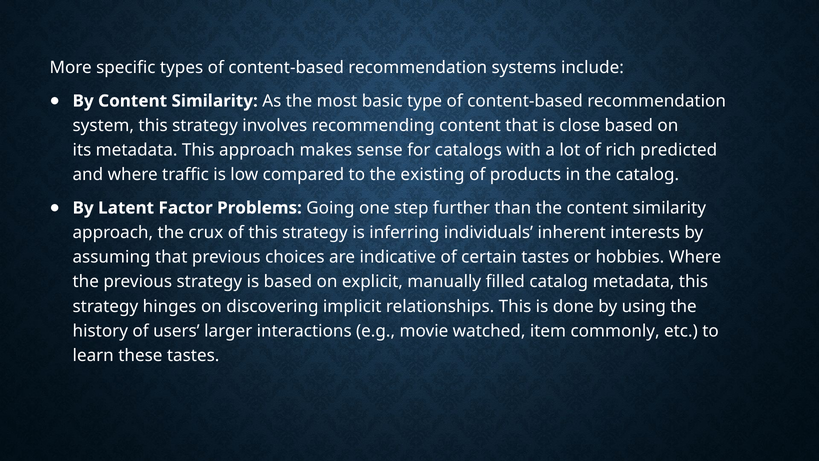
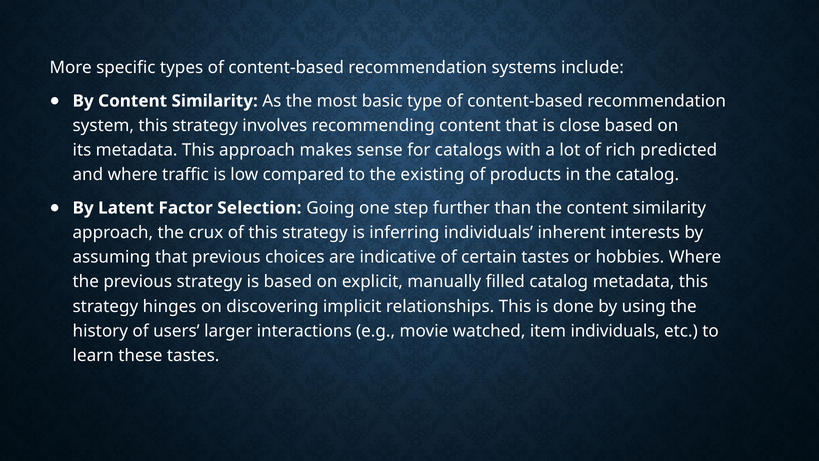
Problems: Problems -> Selection
item commonly: commonly -> individuals
